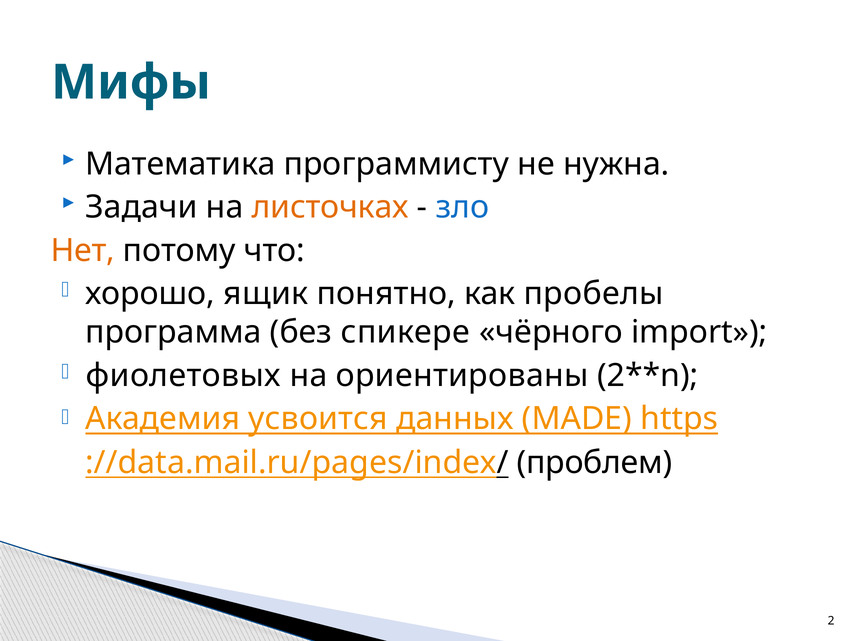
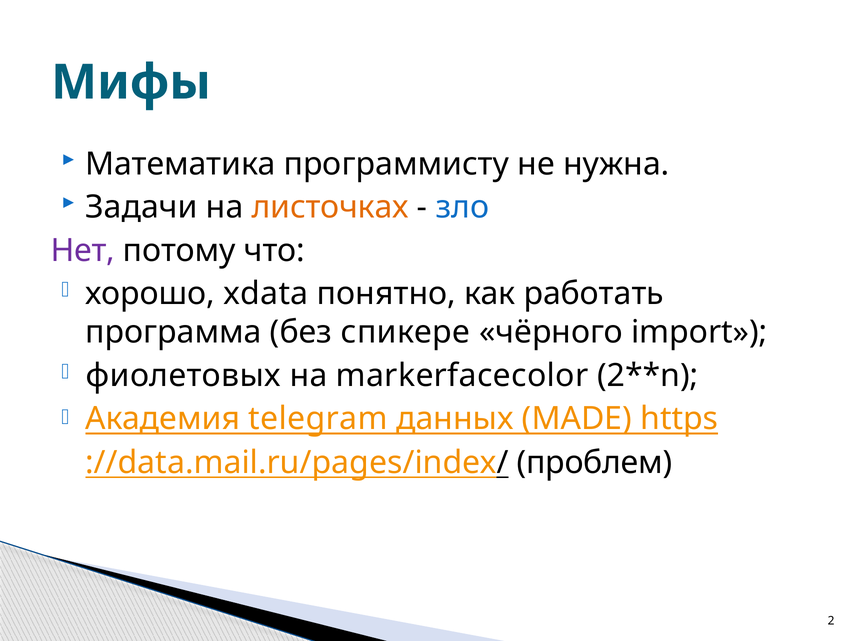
Нет colour: orange -> purple
ящик: ящик -> xdata
пробелы: пробелы -> работать
ориентированы: ориентированы -> markerfacecolor
усвоится: усвоится -> telegram
